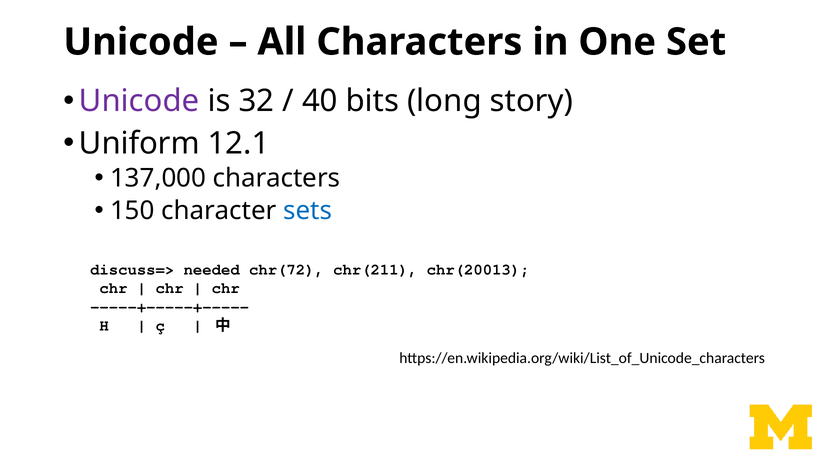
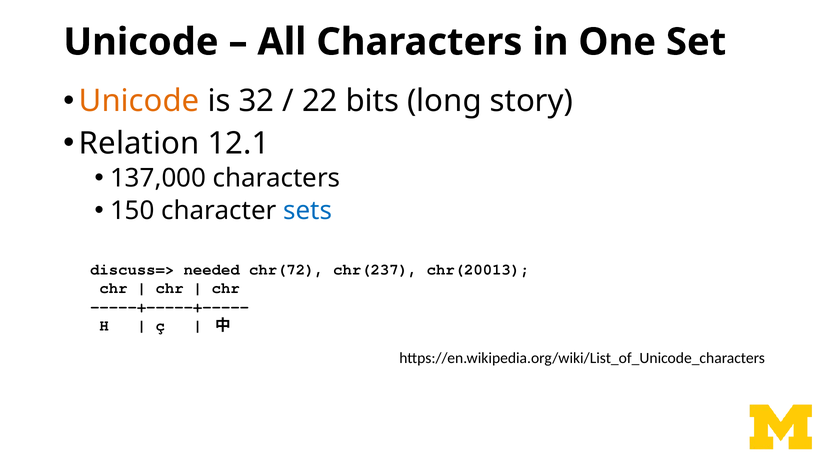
Unicode at (139, 101) colour: purple -> orange
40: 40 -> 22
Uniform: Uniform -> Relation
chr(211: chr(211 -> chr(237
